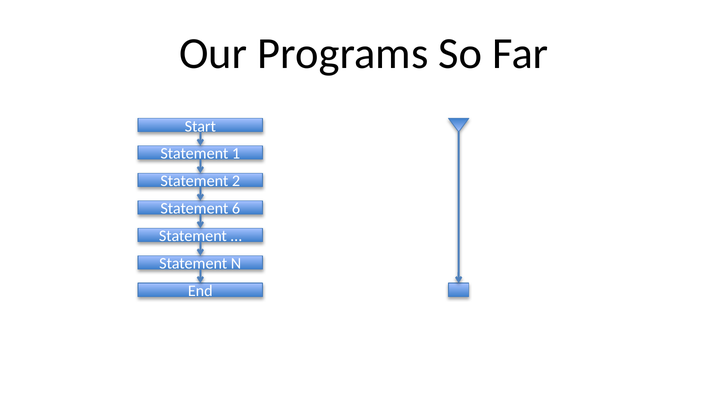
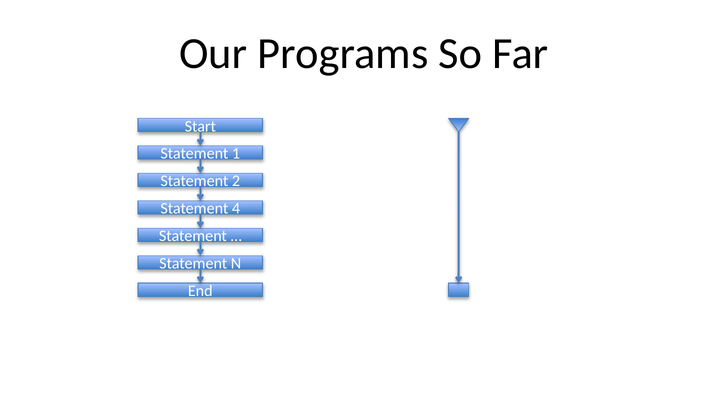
6: 6 -> 4
